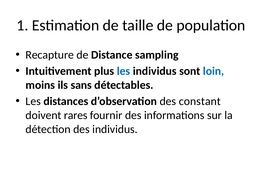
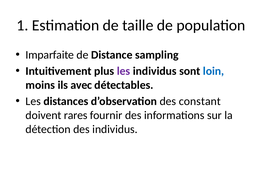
Recapture: Recapture -> Imparfaite
les at (124, 71) colour: blue -> purple
sans: sans -> avec
